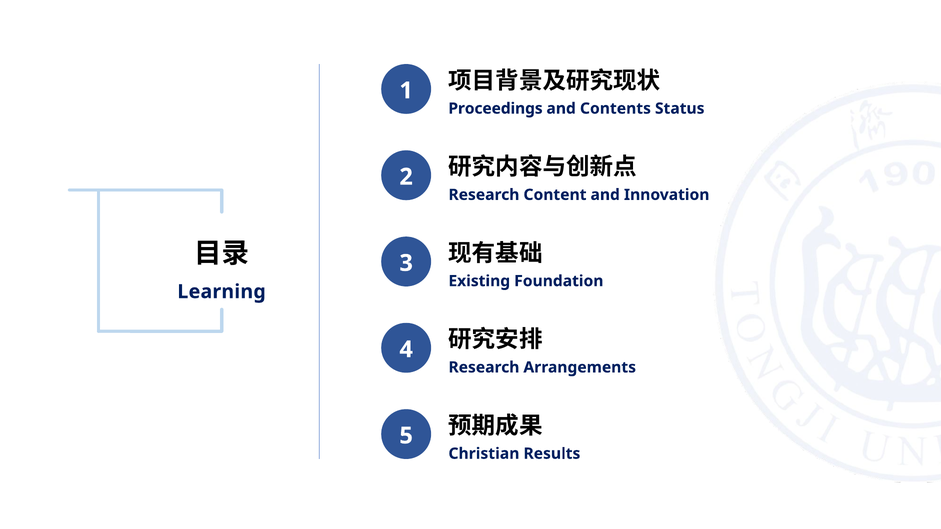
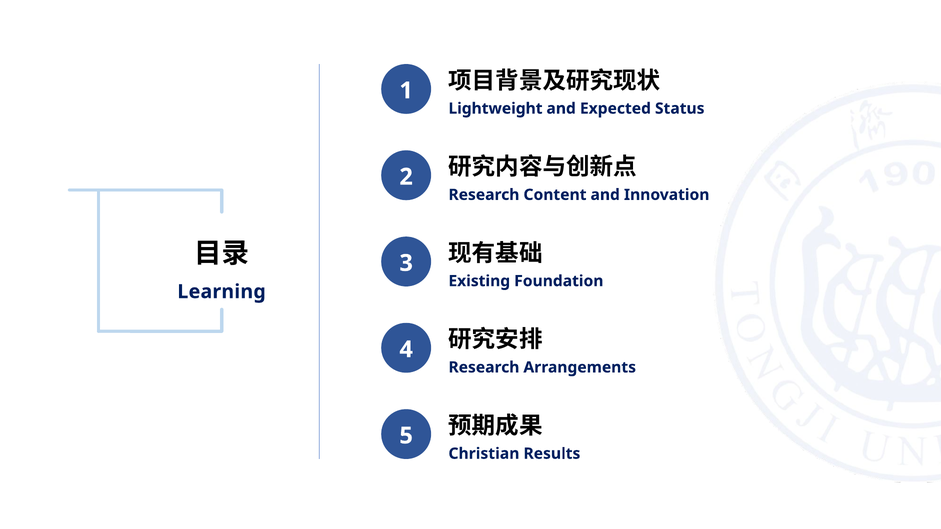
Proceedings: Proceedings -> Lightweight
Contents: Contents -> Expected
